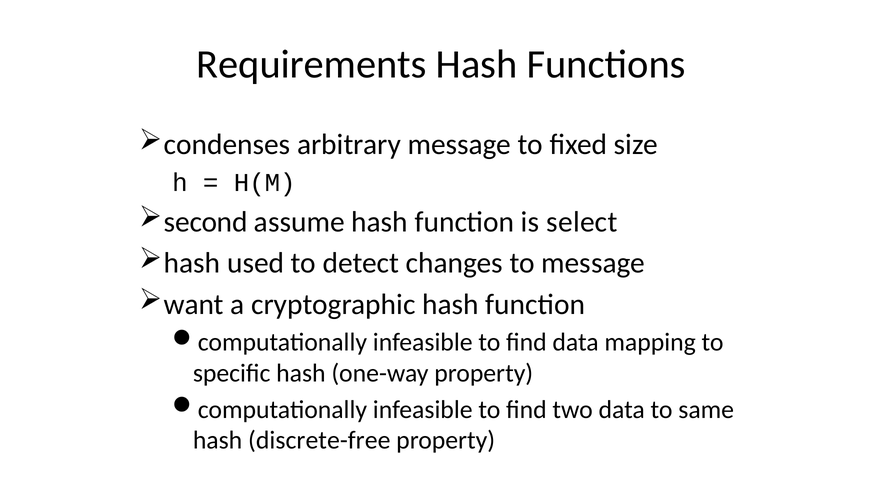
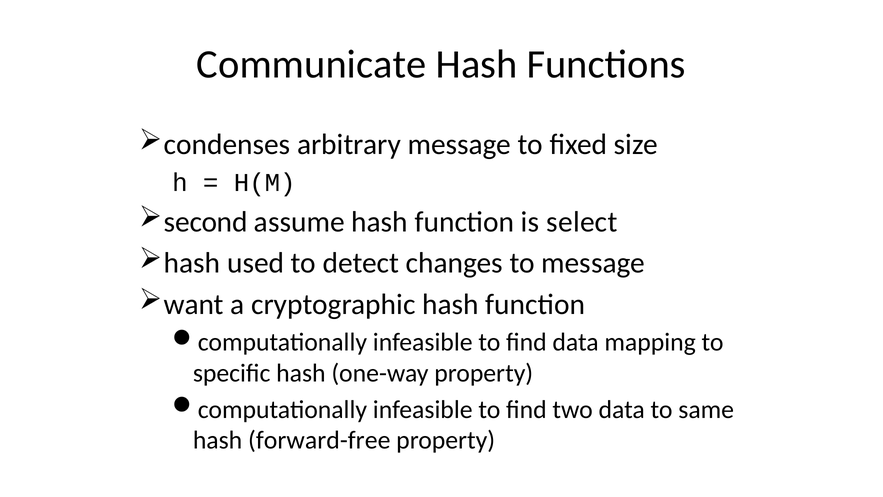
Requirements: Requirements -> Communicate
discrete-free: discrete-free -> forward-free
